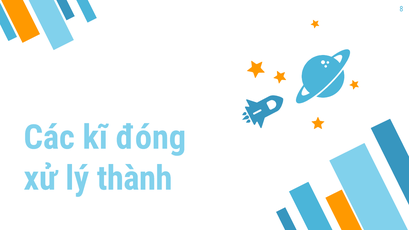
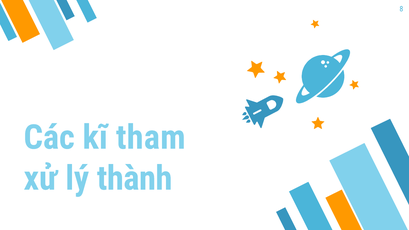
đóng: đóng -> tham
